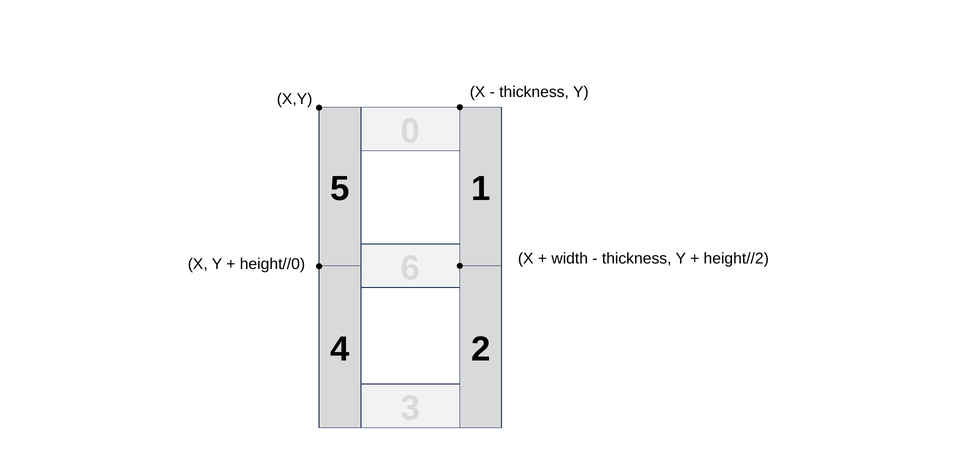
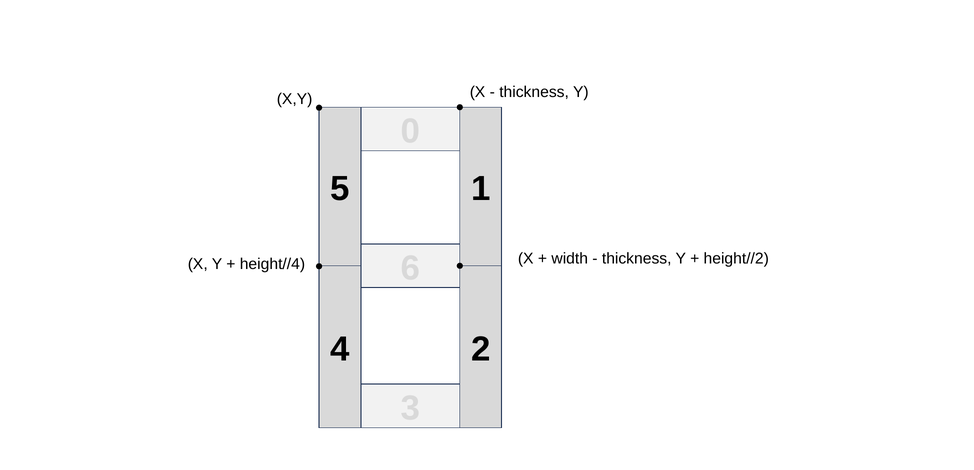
height//0: height//0 -> height//4
